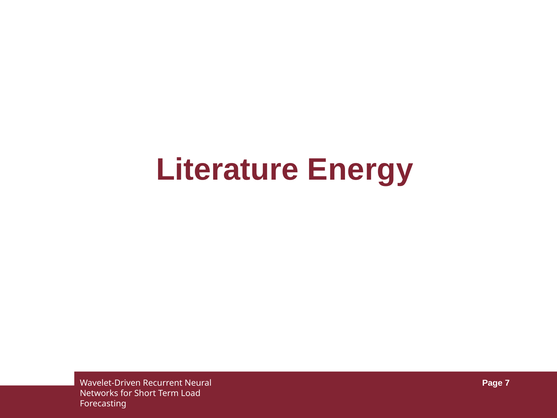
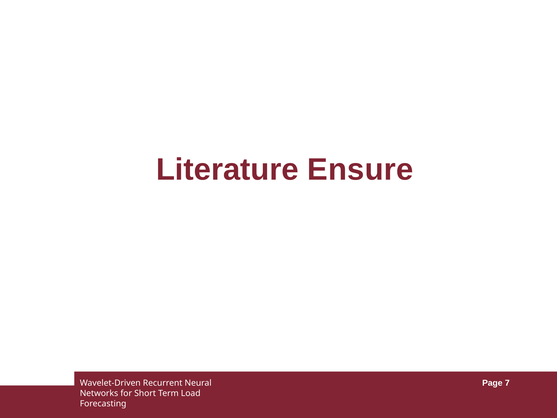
Energy: Energy -> Ensure
